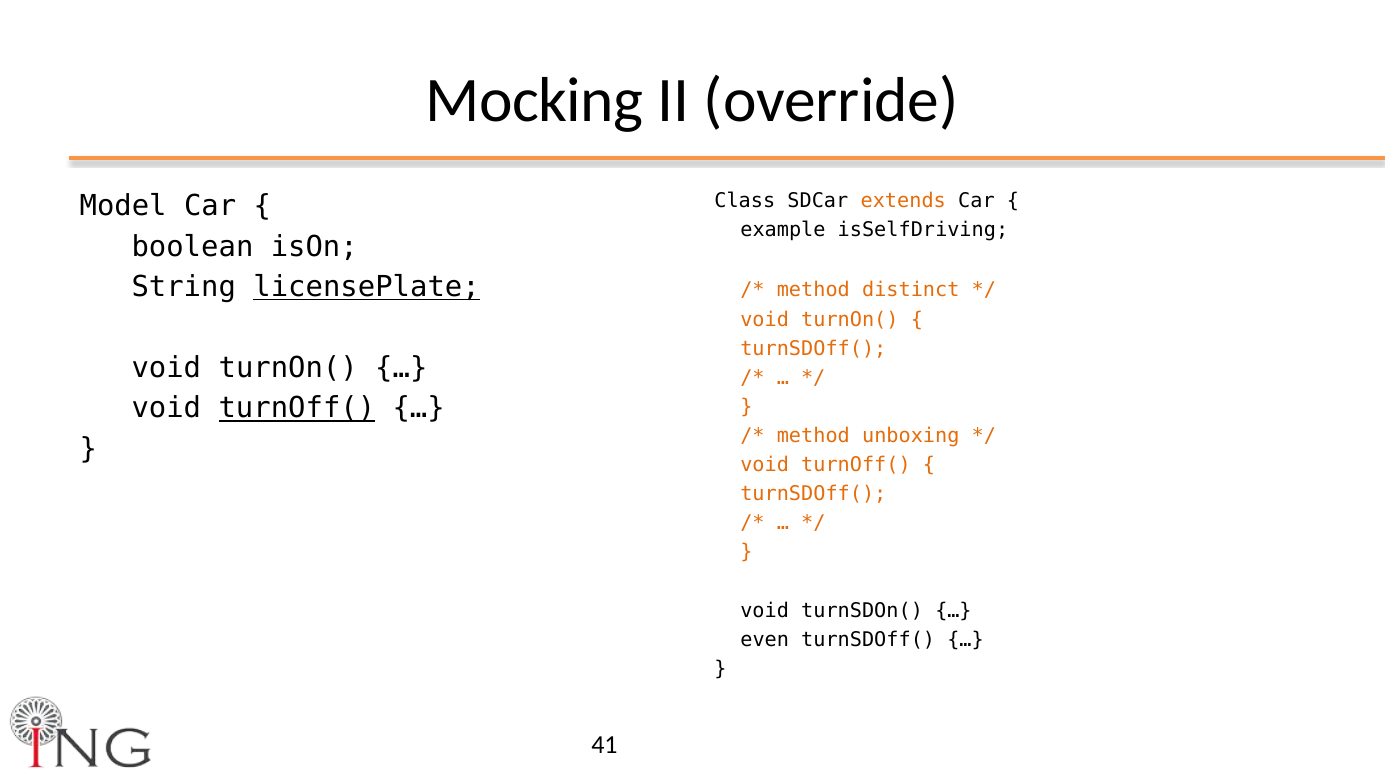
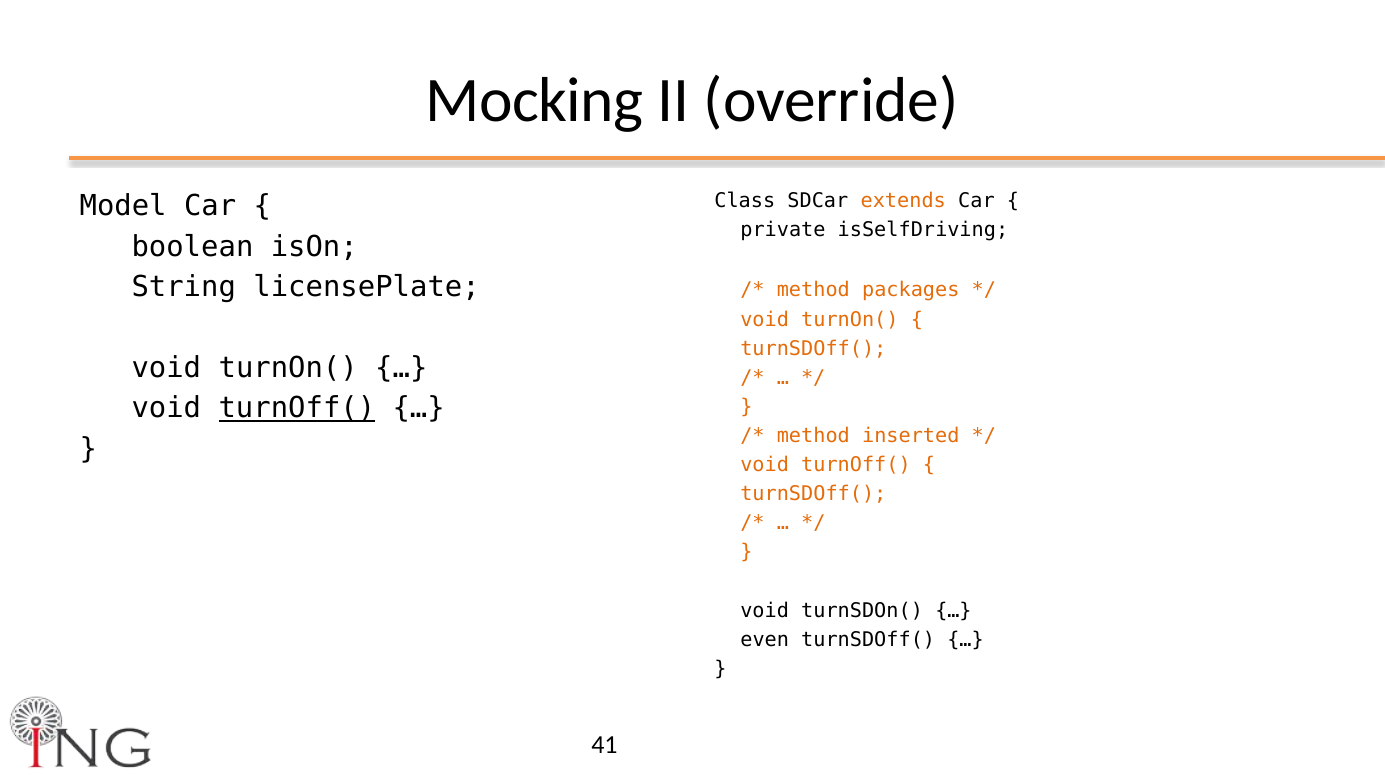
example: example -> private
licensePlate underline: present -> none
distinct: distinct -> packages
unboxing: unboxing -> inserted
